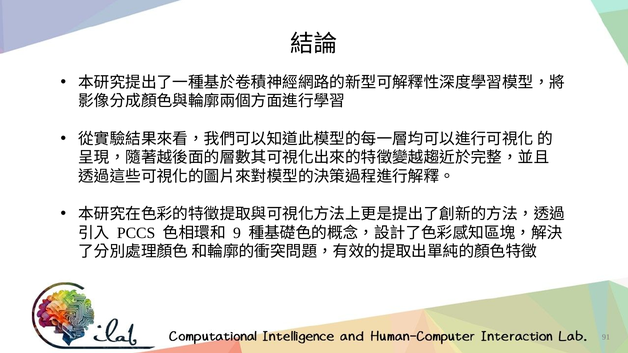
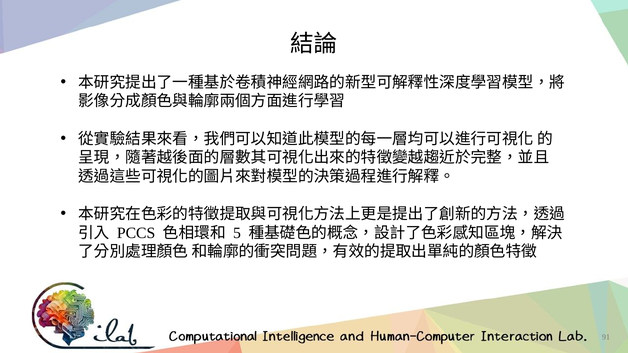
9: 9 -> 5
